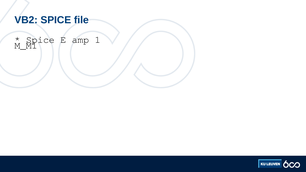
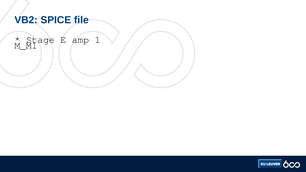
Spice at (40, 40): Spice -> Stage
